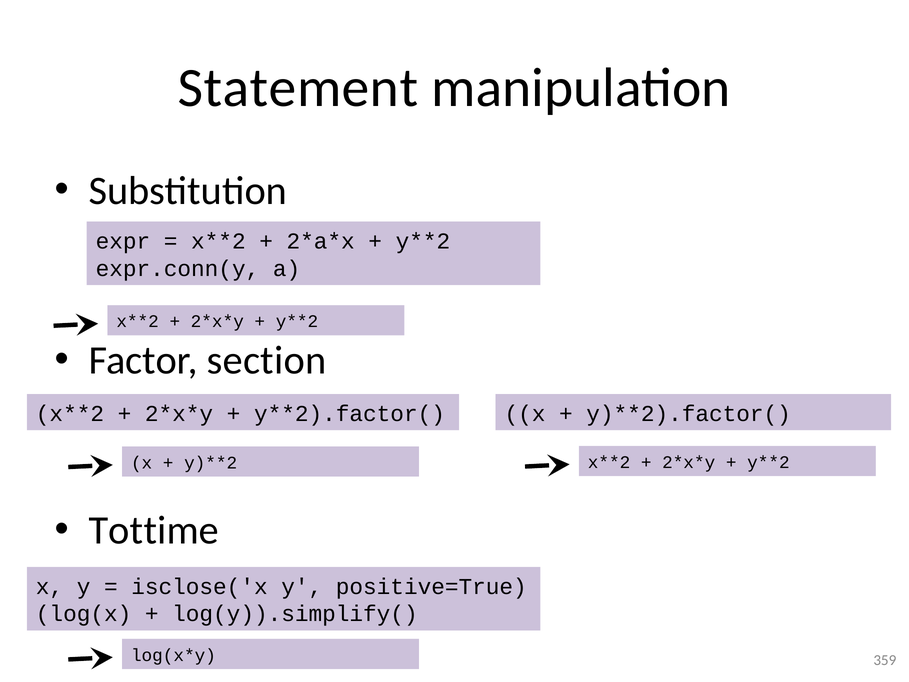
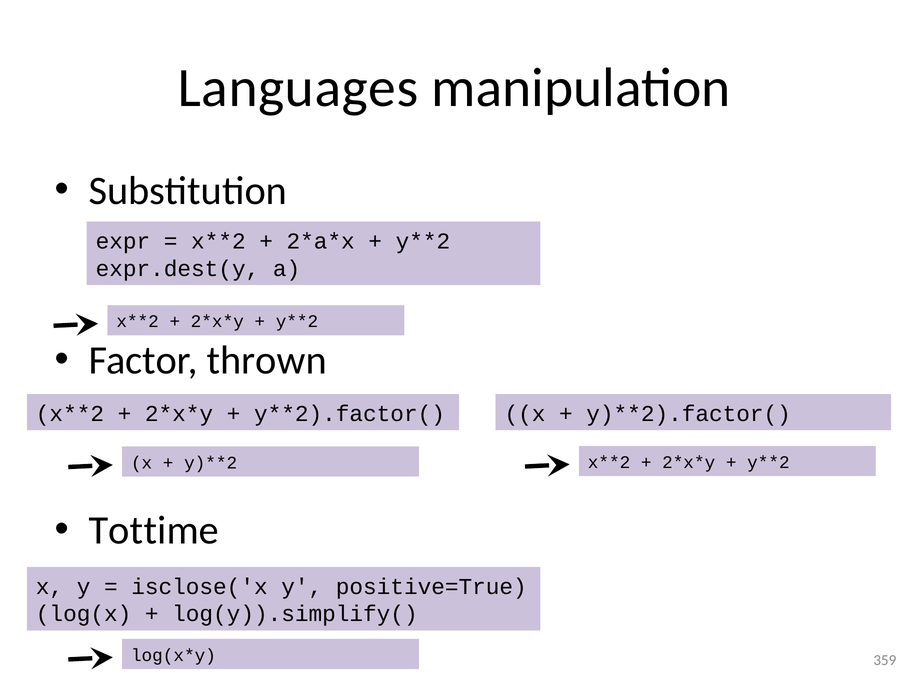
Statement: Statement -> Languages
expr.conn(y: expr.conn(y -> expr.dest(y
section: section -> thrown
